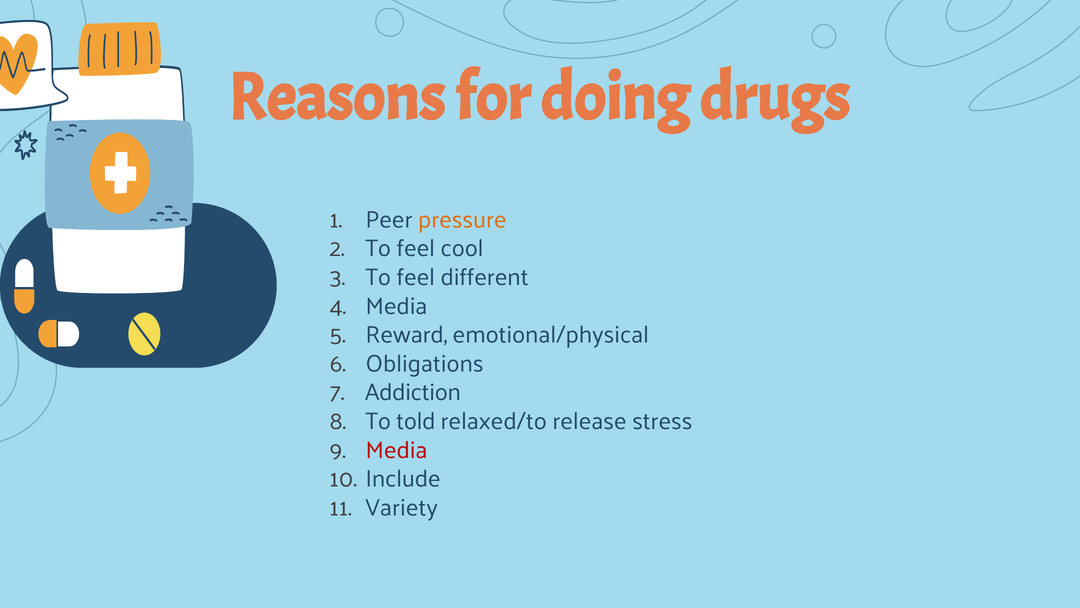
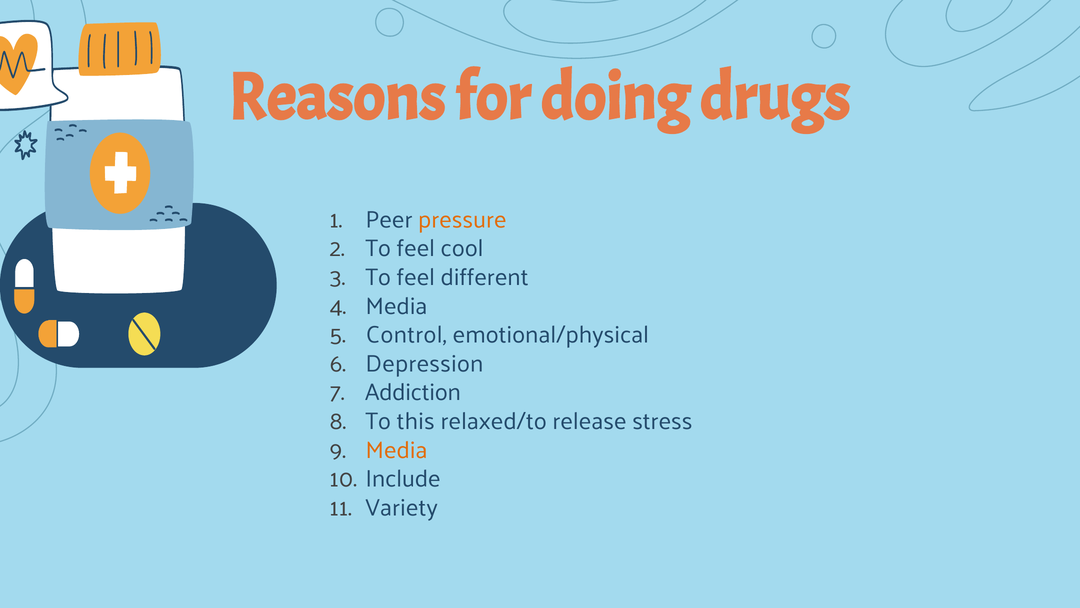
Reward: Reward -> Control
Obligations: Obligations -> Depression
told: told -> this
Media at (396, 450) colour: red -> orange
